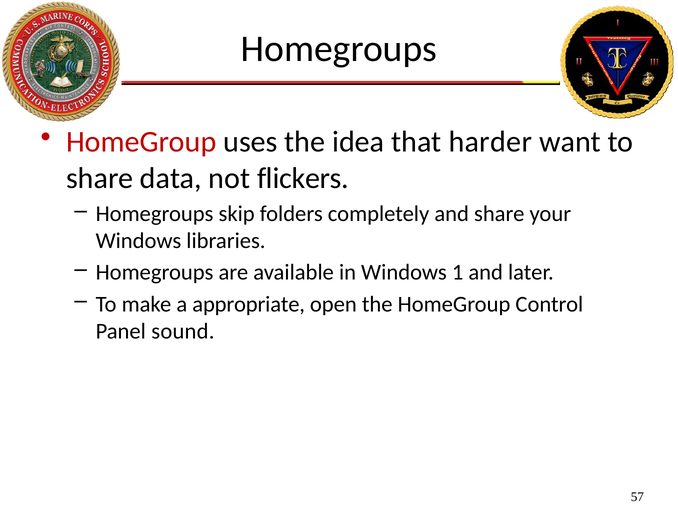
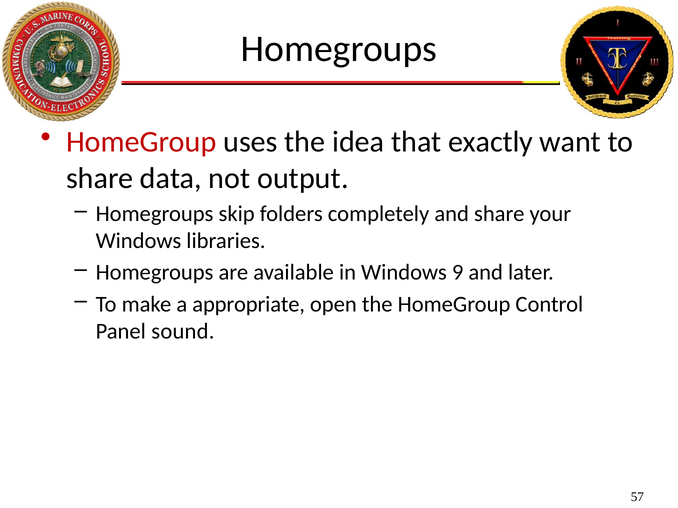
harder: harder -> exactly
flickers: flickers -> output
1: 1 -> 9
